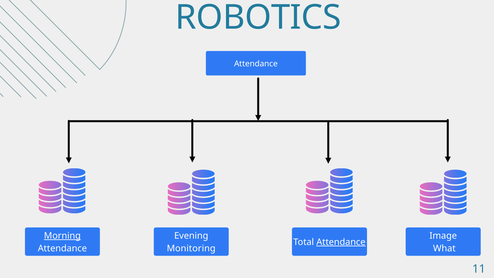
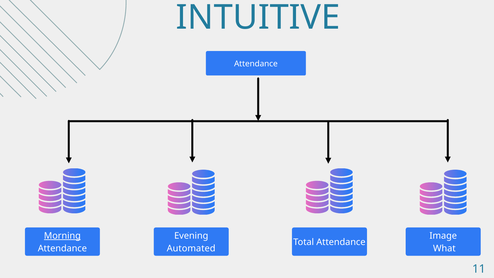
ROBOTICS: ROBOTICS -> INTUITIVE
Attendance at (341, 242) underline: present -> none
Monitoring: Monitoring -> Automated
